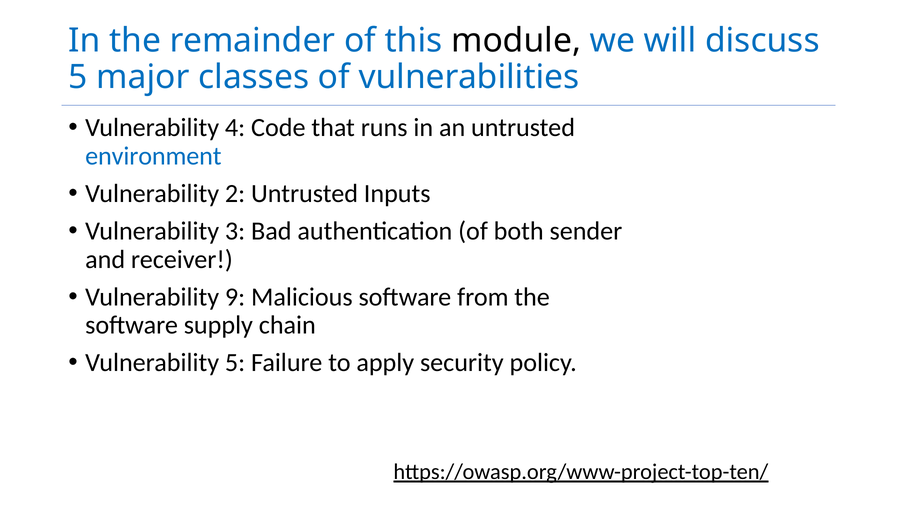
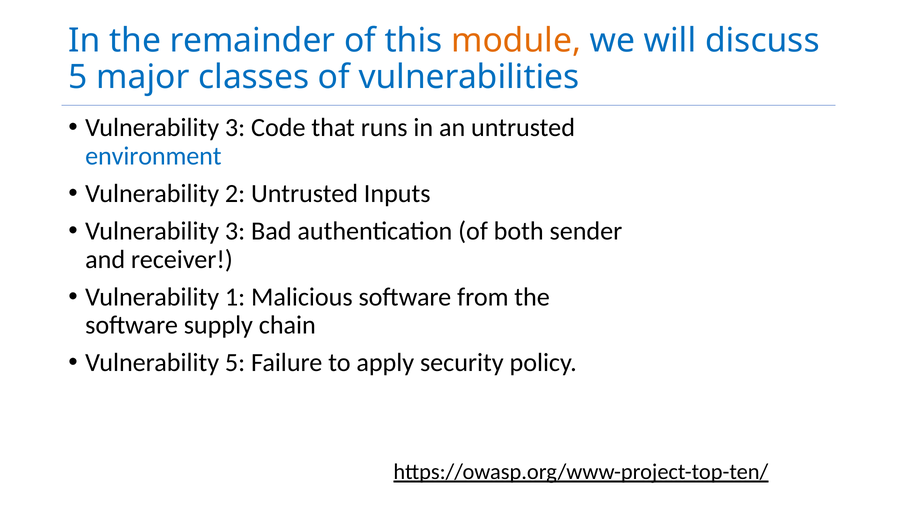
module colour: black -> orange
4 at (235, 128): 4 -> 3
9: 9 -> 1
